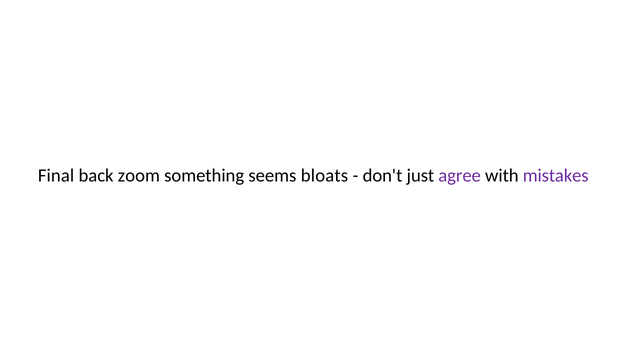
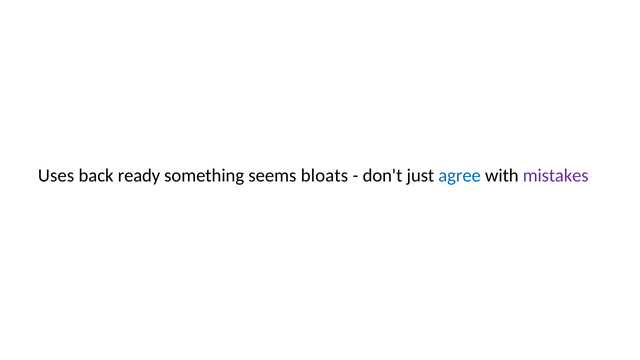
Final: Final -> Uses
zoom: zoom -> ready
agree colour: purple -> blue
